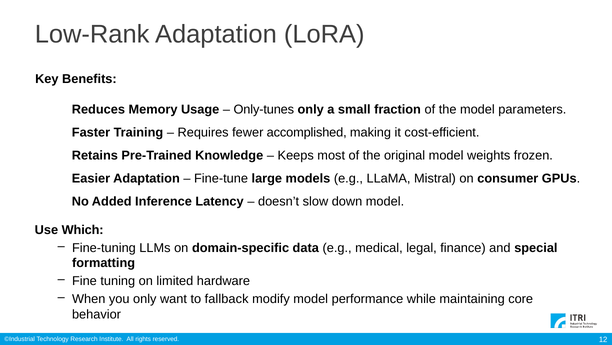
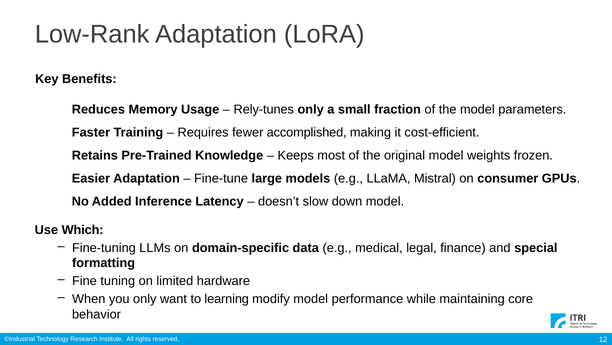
Only-tunes: Only-tunes -> Rely-tunes
fallback: fallback -> learning
